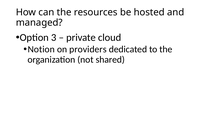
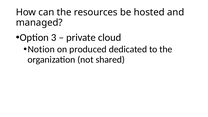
providers: providers -> produced
